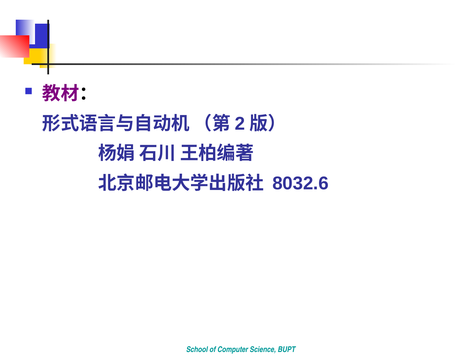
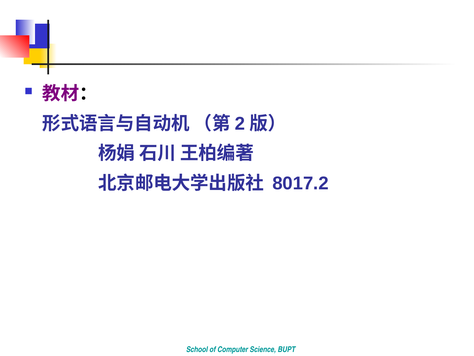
8032.6: 8032.6 -> 8017.2
